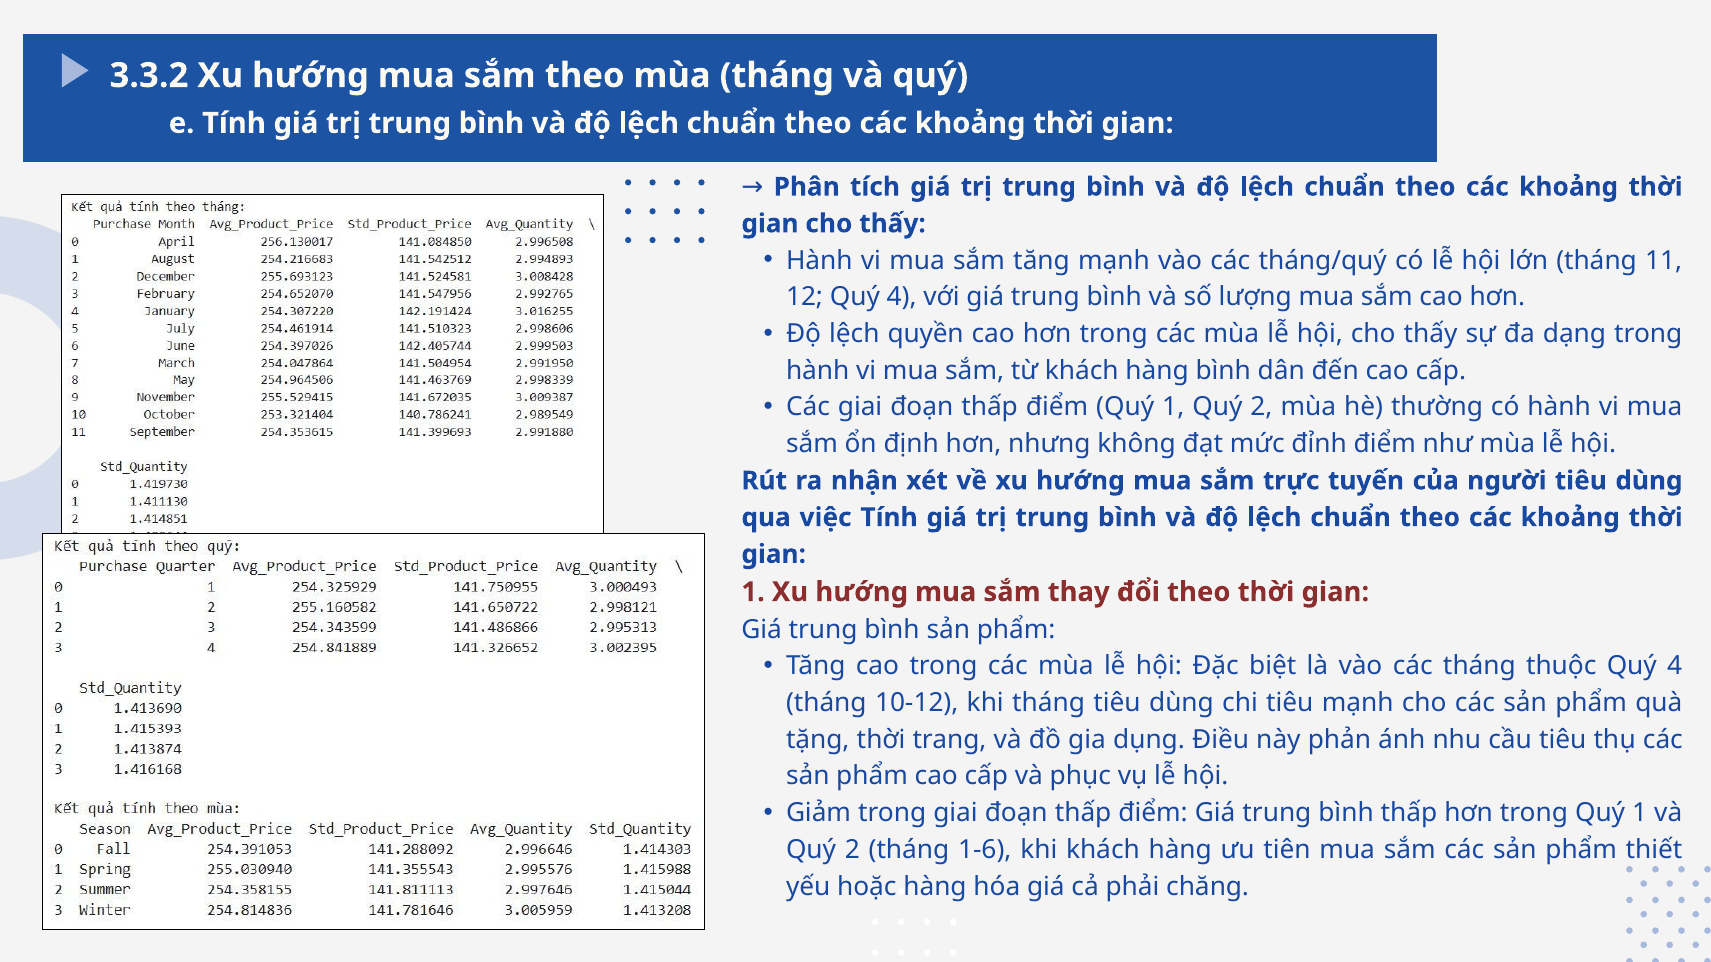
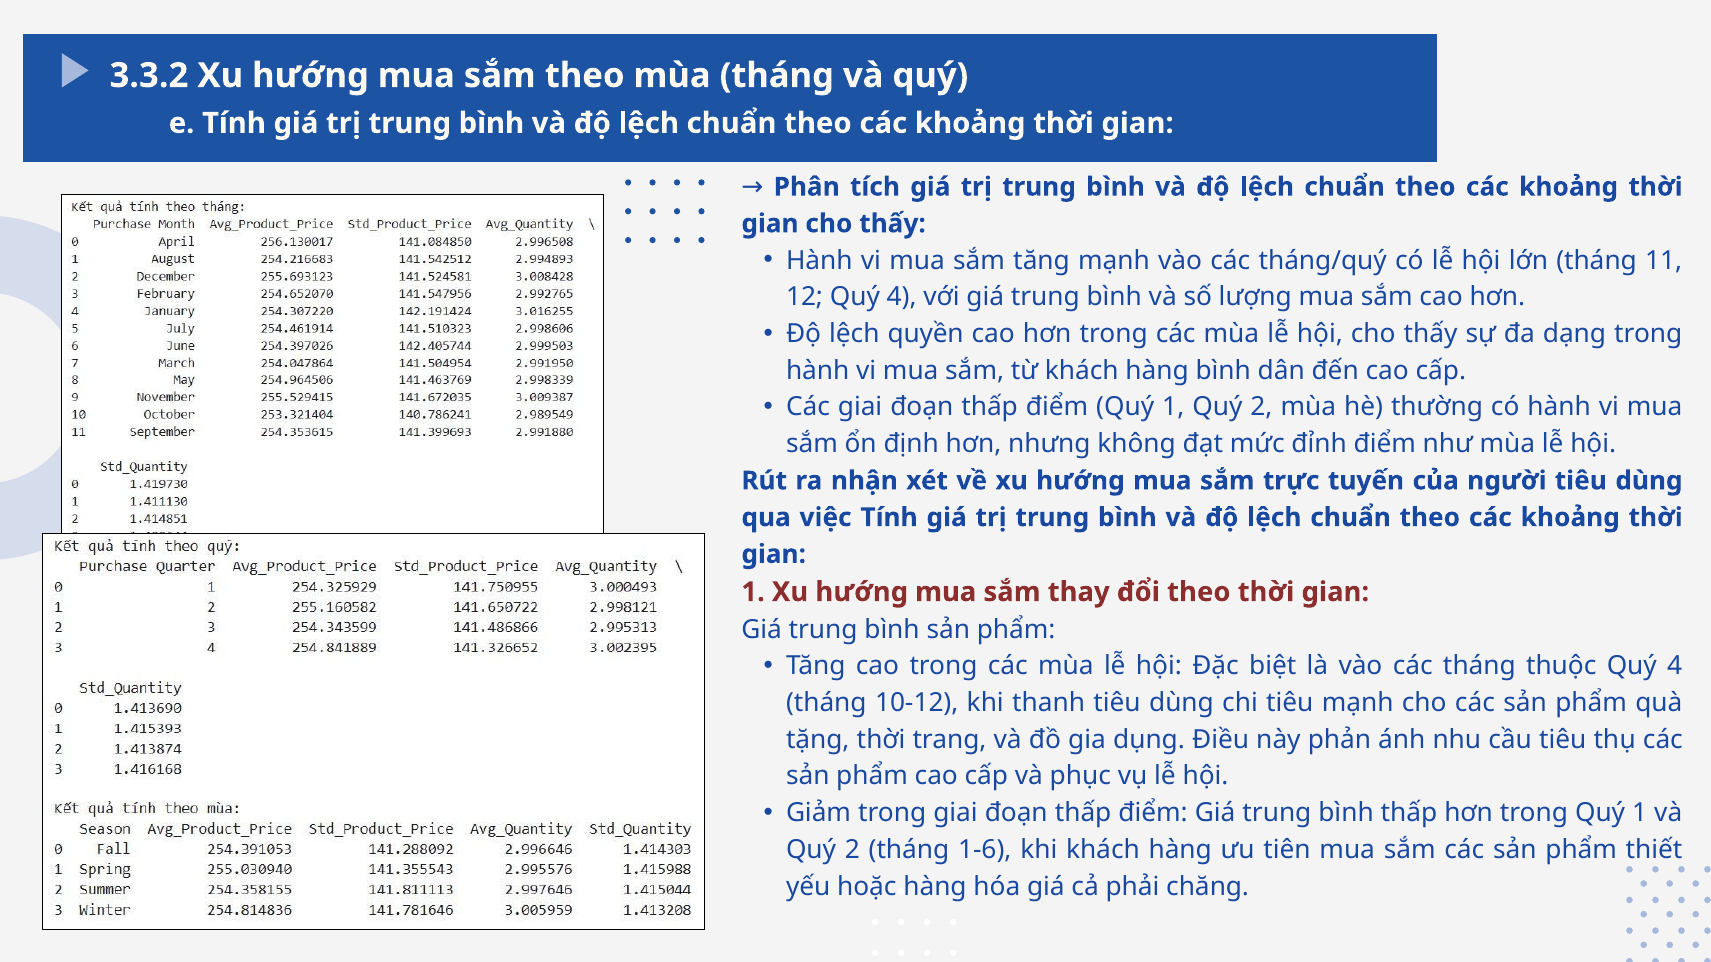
khi tháng: tháng -> thanh
